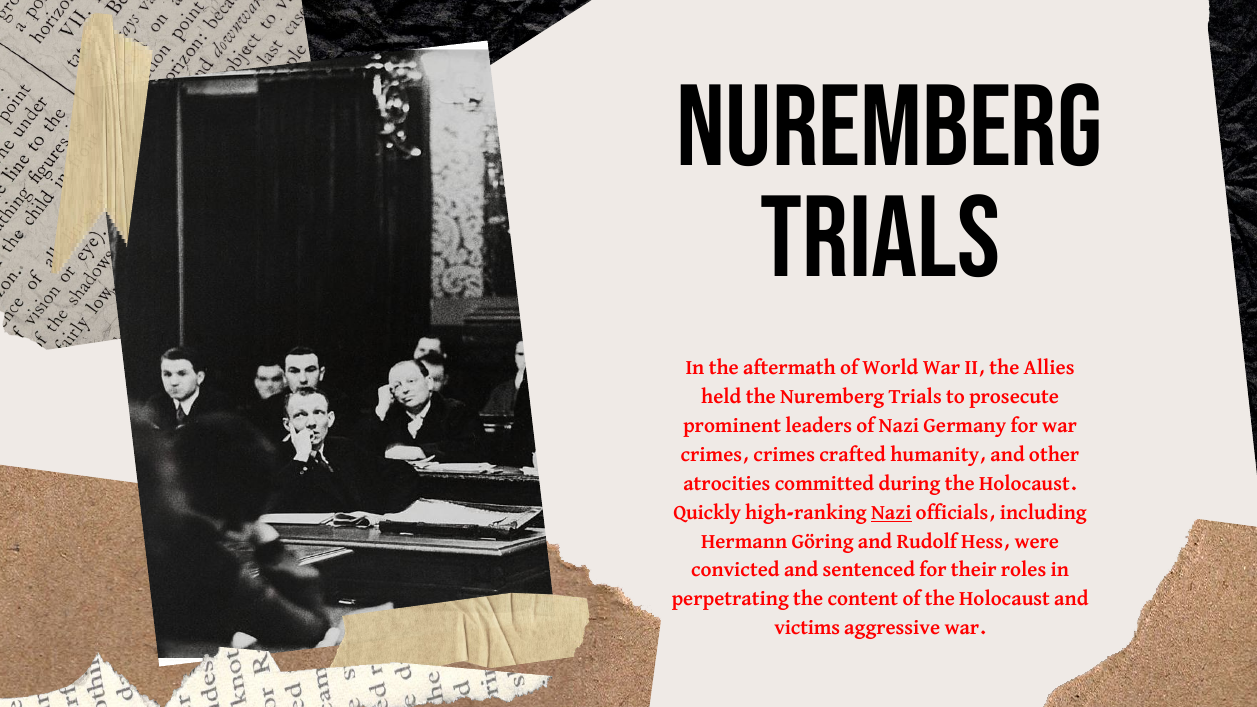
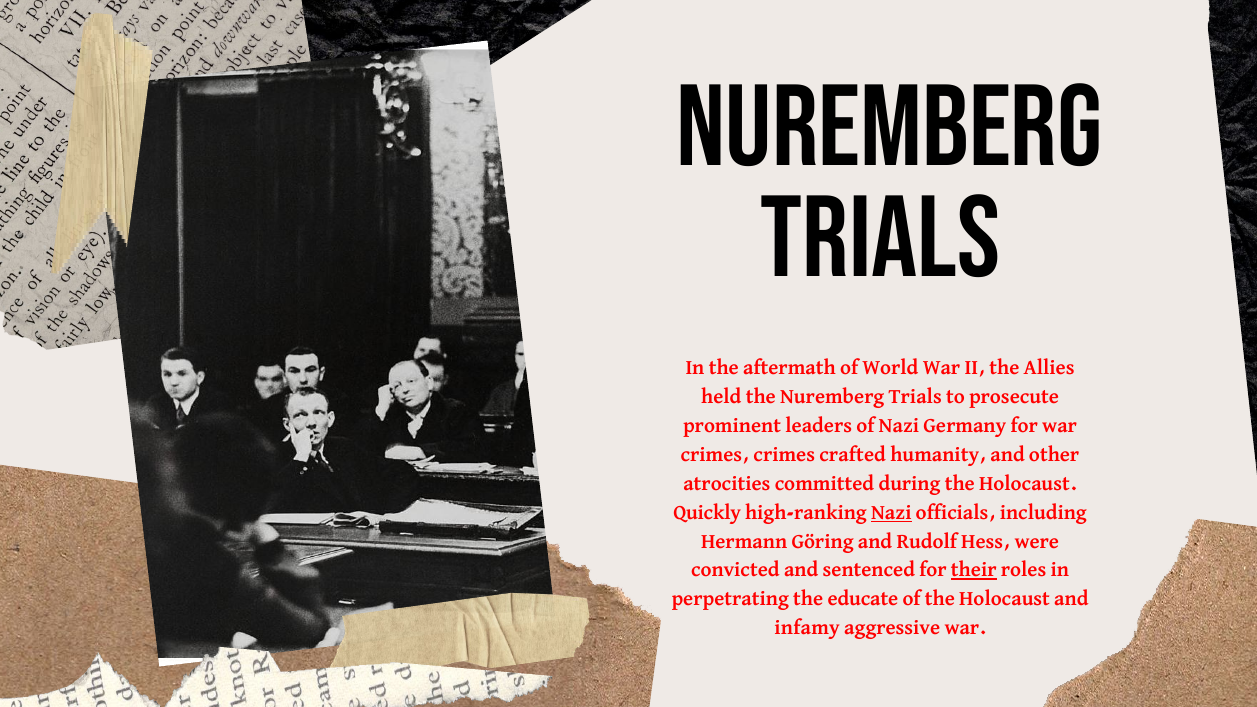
their underline: none -> present
content: content -> educate
victims: victims -> infamy
